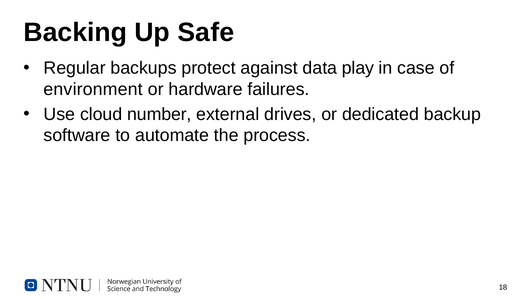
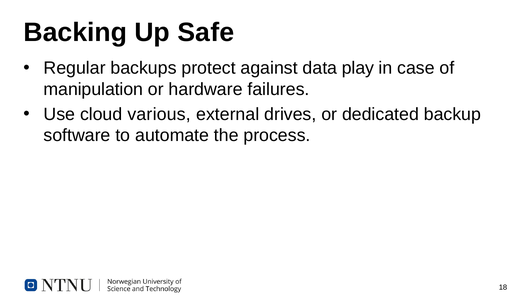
environment: environment -> manipulation
number: number -> various
